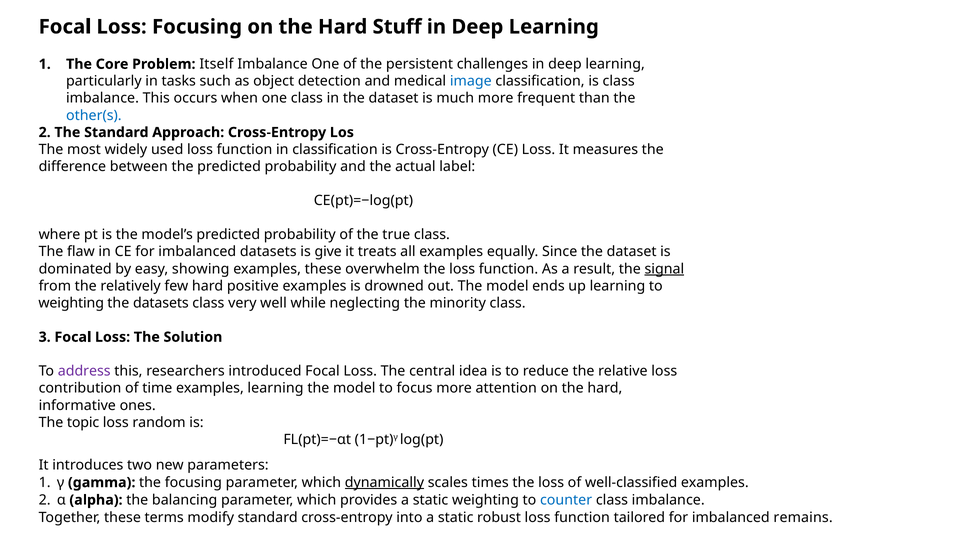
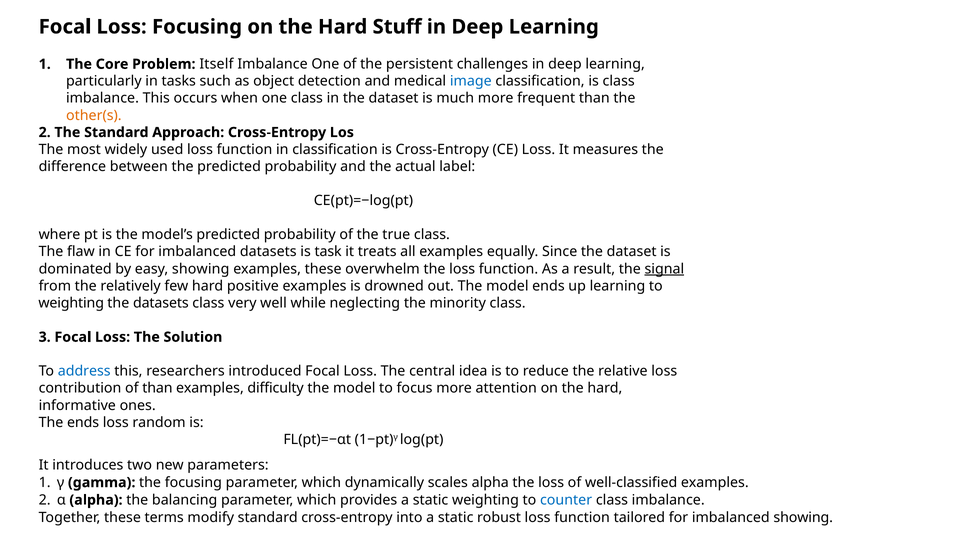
other(s colour: blue -> orange
give: give -> task
address colour: purple -> blue
of time: time -> than
examples learning: learning -> difficulty
The topic: topic -> ends
dynamically underline: present -> none
scales times: times -> alpha
imbalanced remains: remains -> showing
